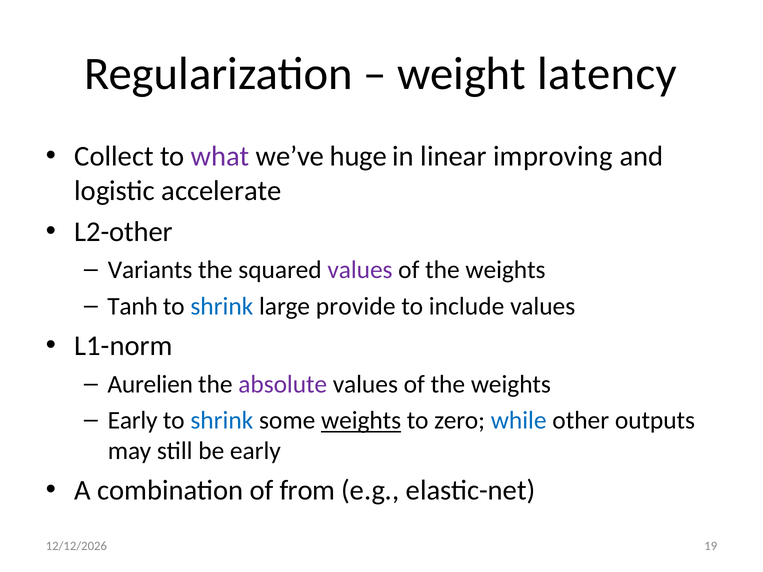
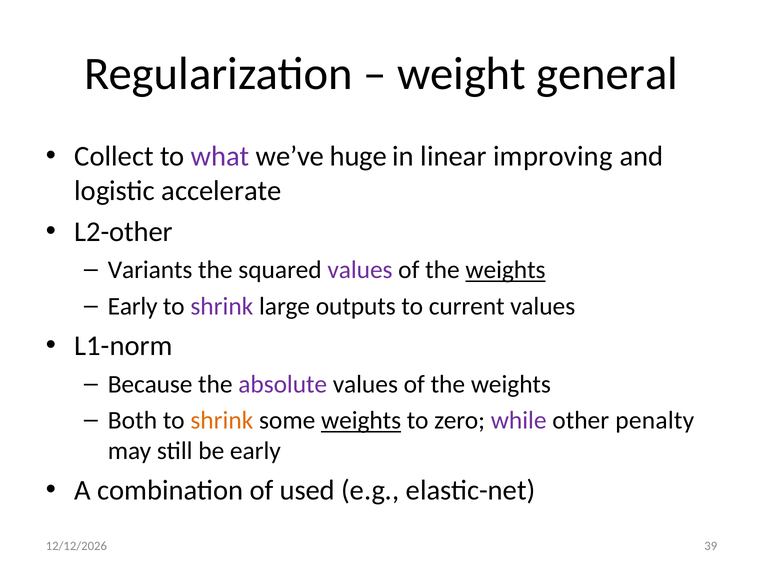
latency: latency -> general
weights at (506, 270) underline: none -> present
Tanh at (133, 307): Tanh -> Early
shrink at (222, 307) colour: blue -> purple
provide: provide -> outputs
include: include -> current
Aurelien: Aurelien -> Because
Early at (133, 421): Early -> Both
shrink at (222, 421) colour: blue -> orange
while colour: blue -> purple
outputs: outputs -> penalty
from: from -> used
19: 19 -> 39
